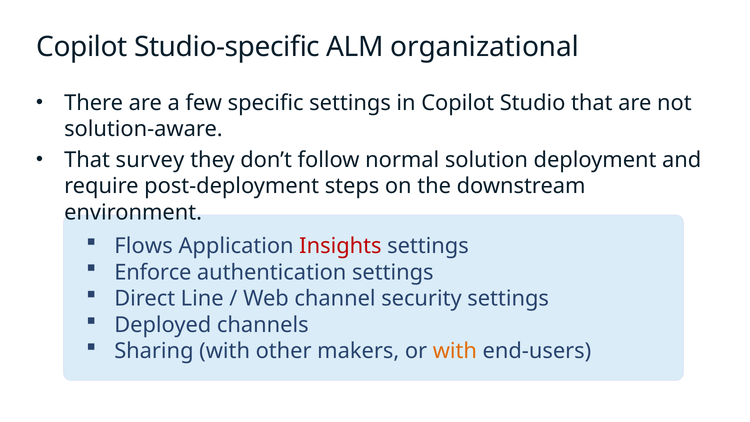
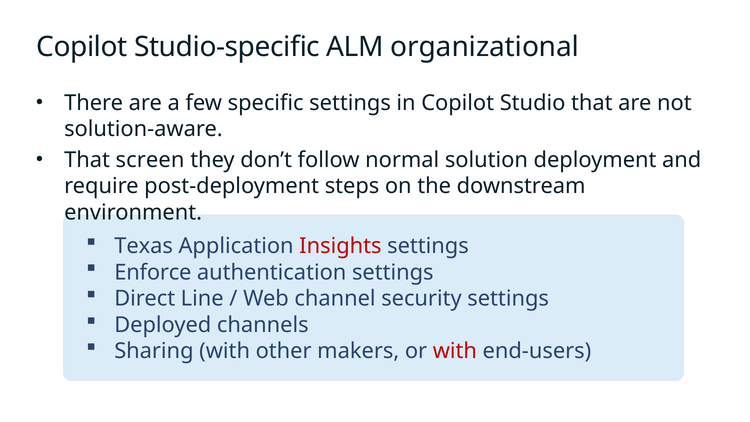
survey: survey -> screen
Flows: Flows -> Texas
with at (455, 351) colour: orange -> red
